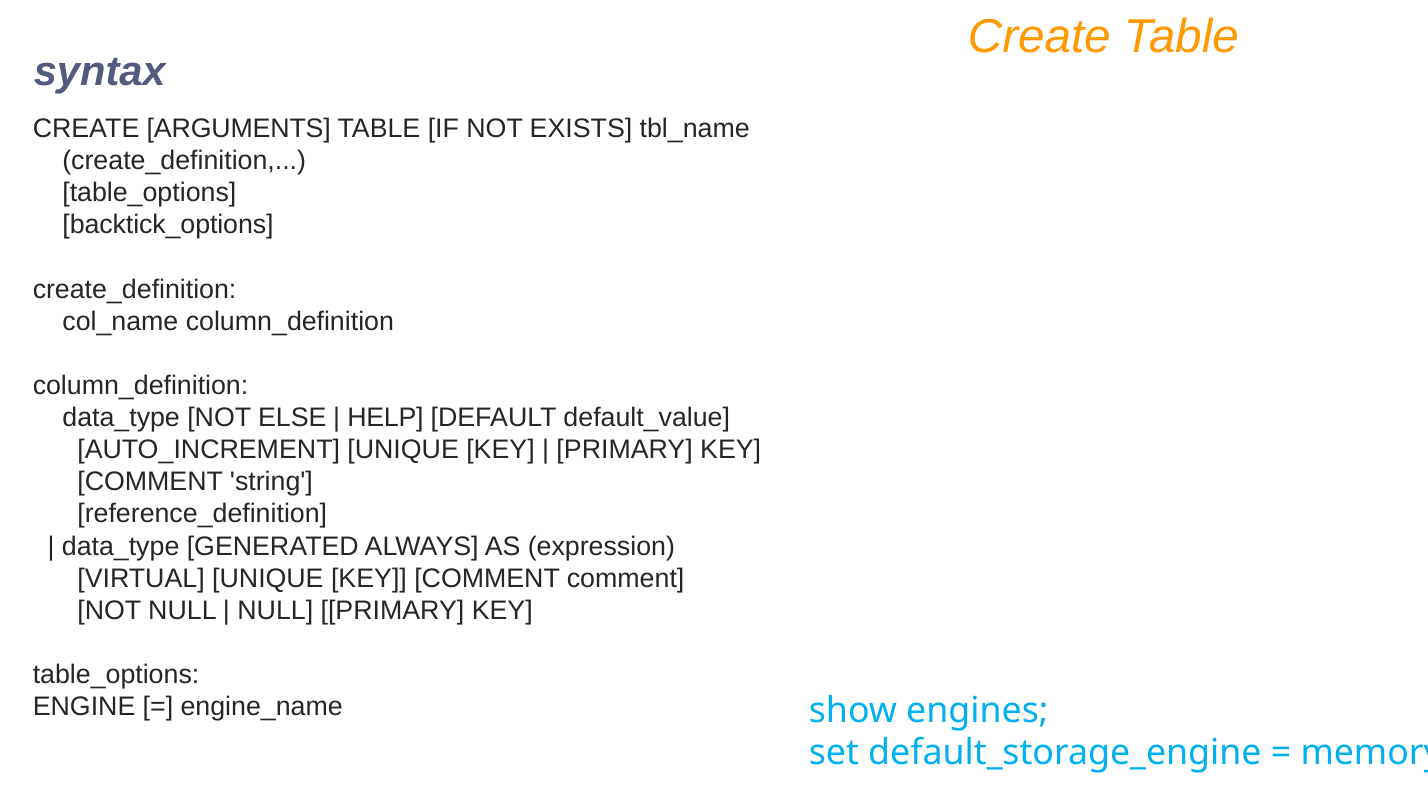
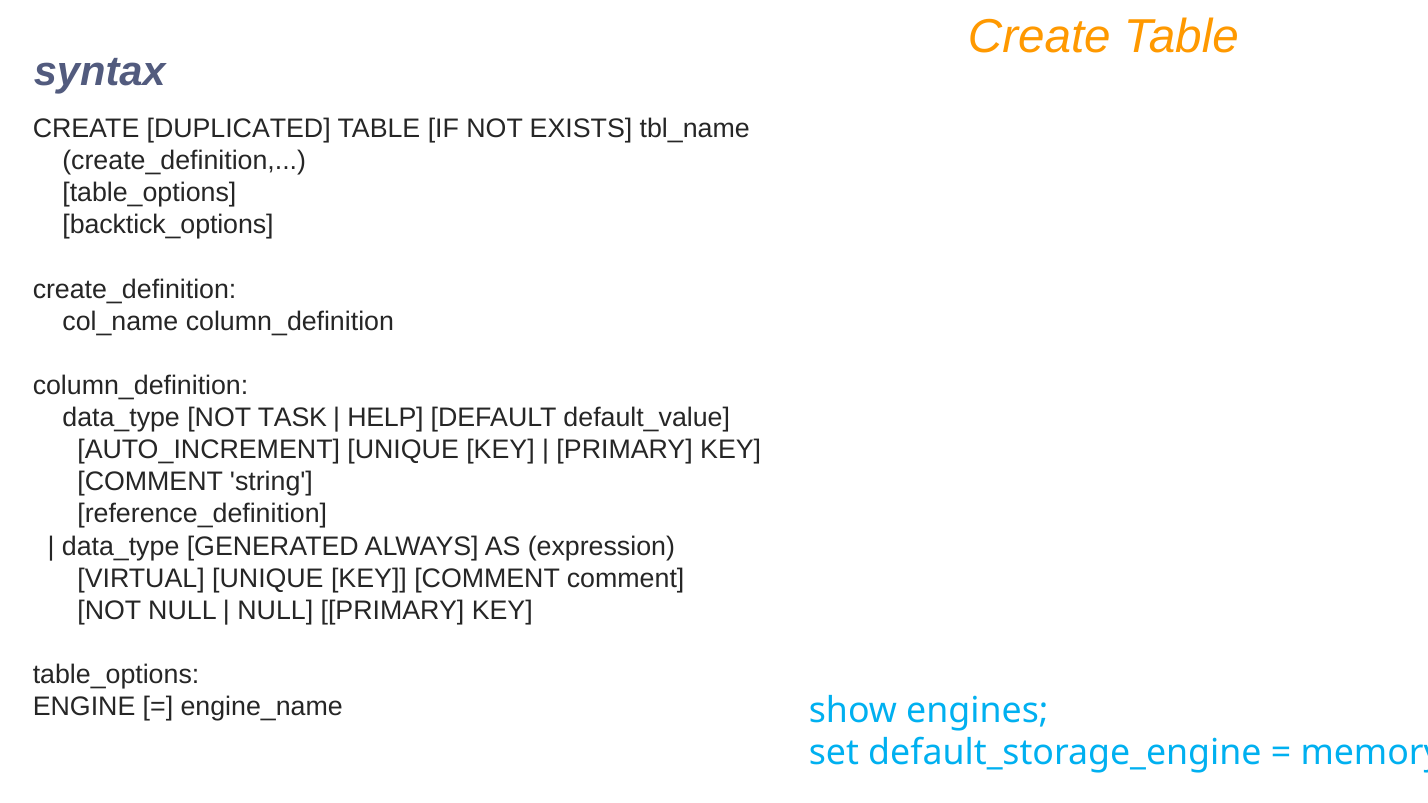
ARGUMENTS: ARGUMENTS -> DUPLICATED
ELSE: ELSE -> TASK
